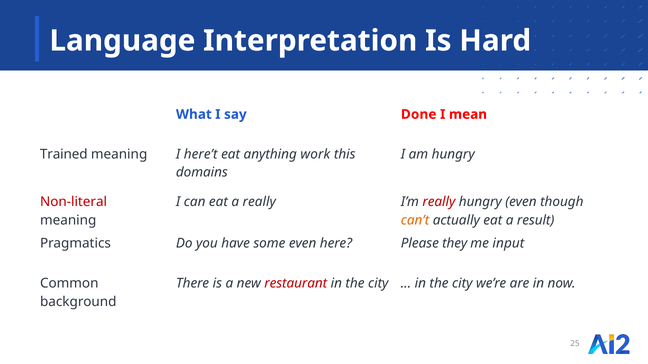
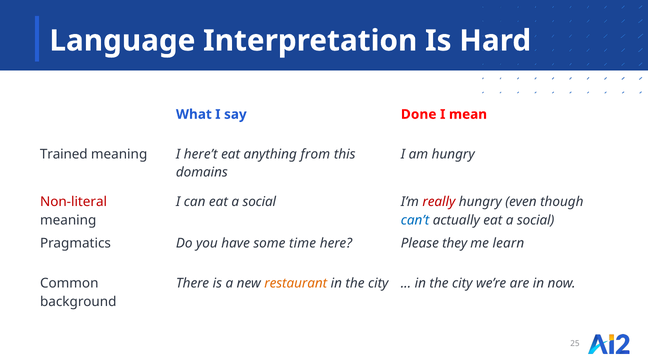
work: work -> from
can eat a really: really -> social
can’t colour: orange -> blue
actually eat a result: result -> social
some even: even -> time
input: input -> learn
restaurant colour: red -> orange
